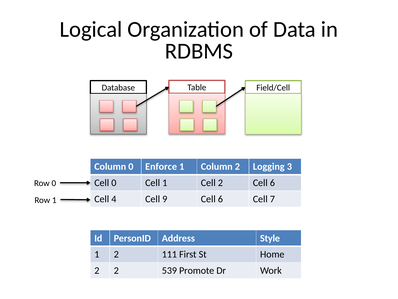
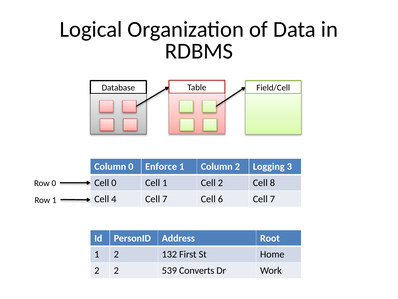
2 Cell 6: 6 -> 8
4 Cell 9: 9 -> 7
Style: Style -> Root
111: 111 -> 132
Promote: Promote -> Converts
